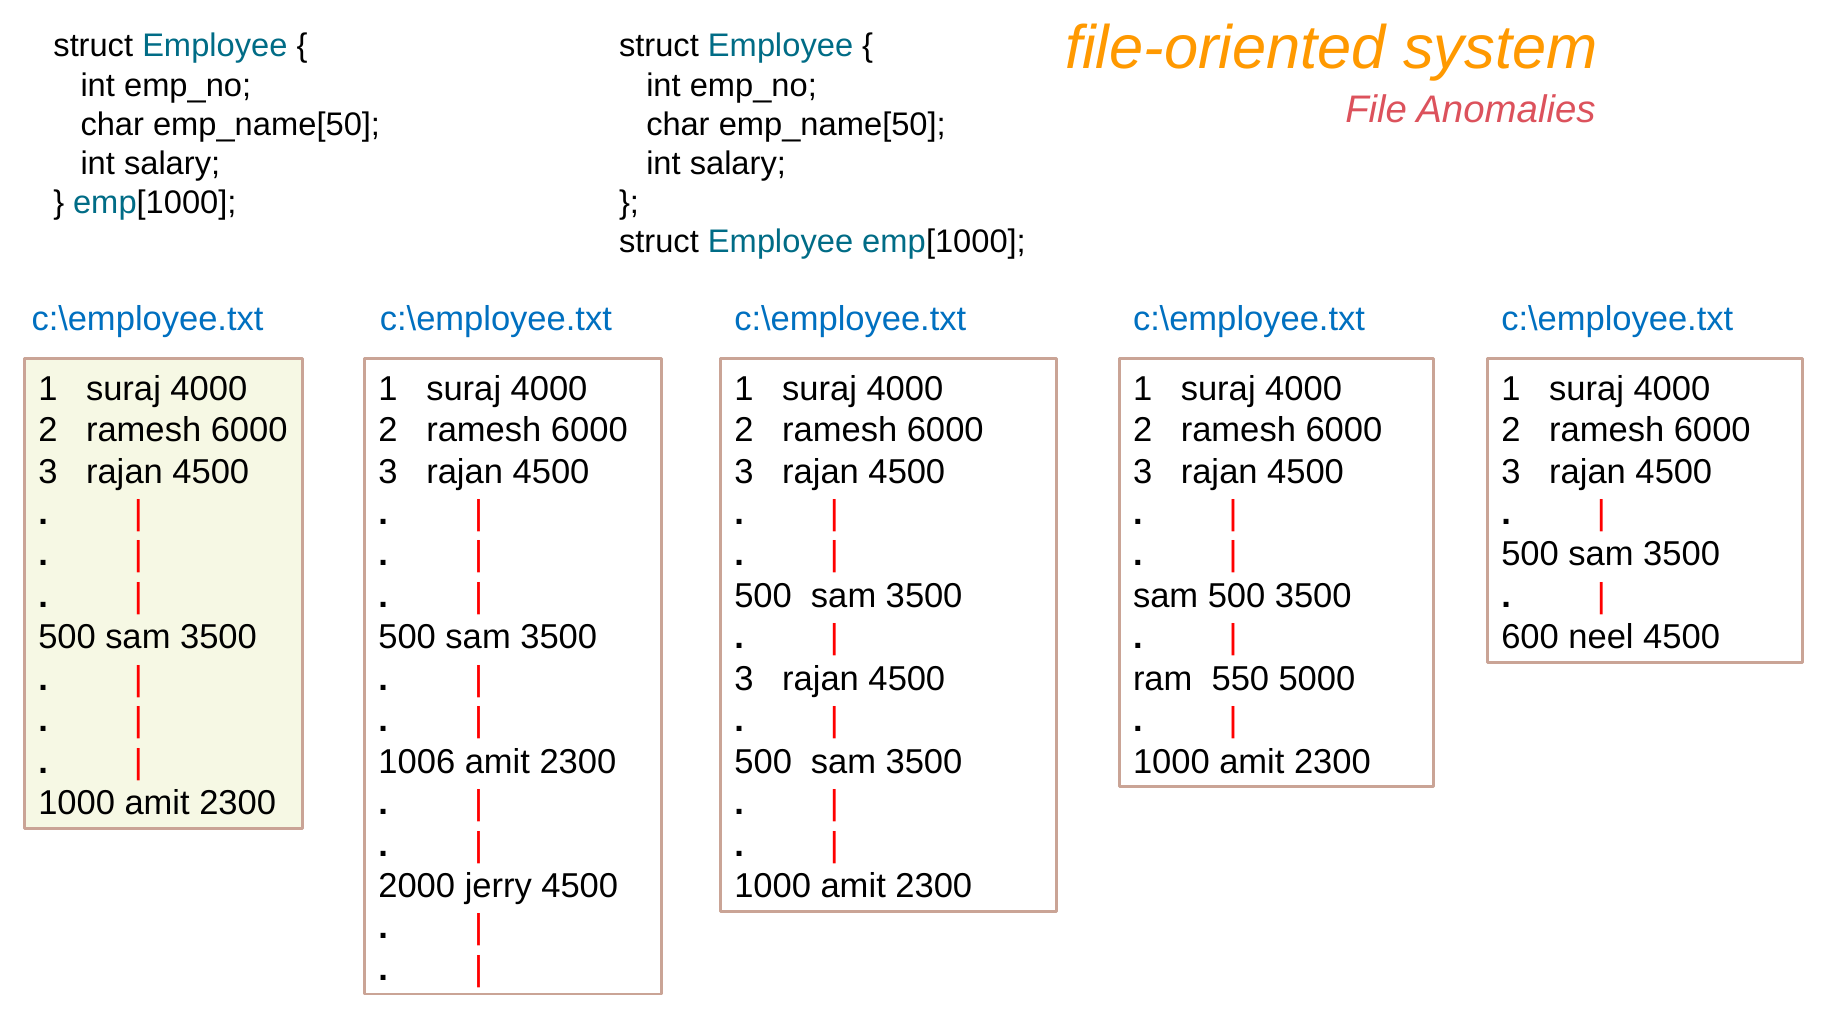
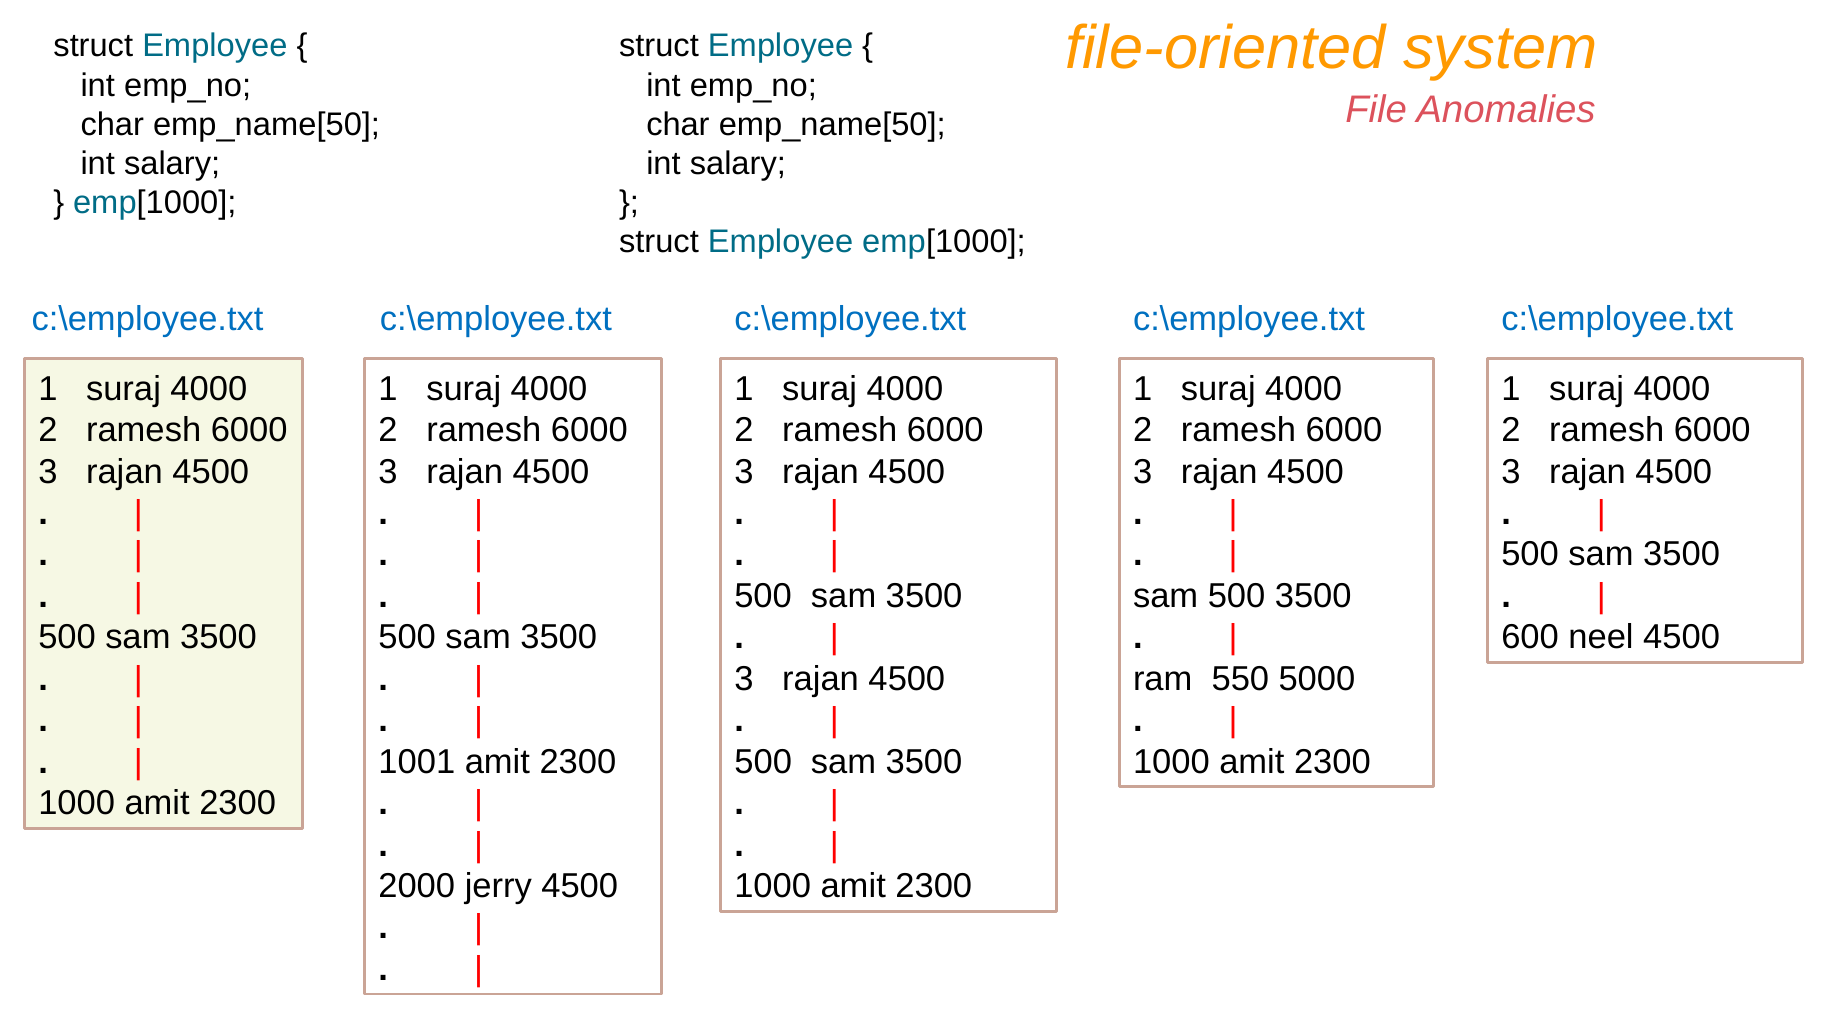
1006: 1006 -> 1001
